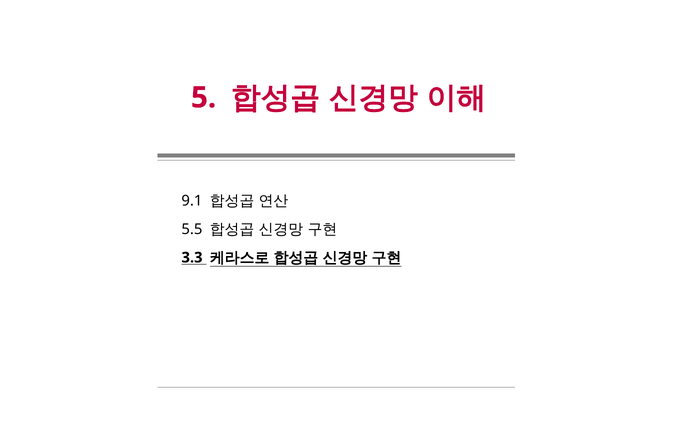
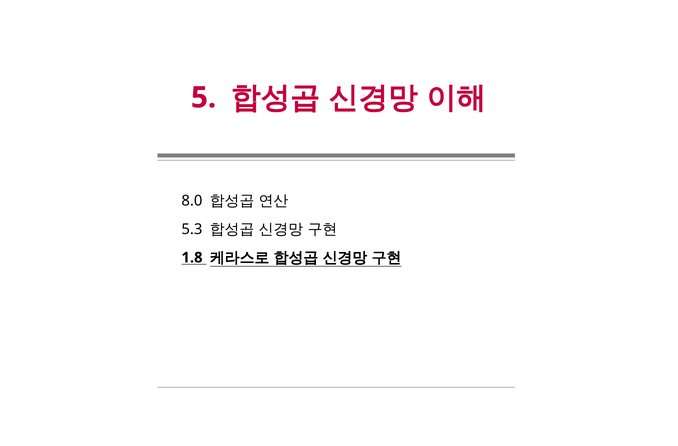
9.1: 9.1 -> 8.0
5.5: 5.5 -> 5.3
3.3: 3.3 -> 1.8
